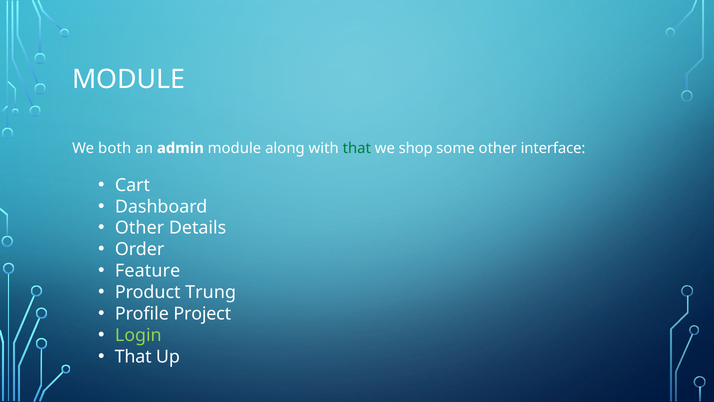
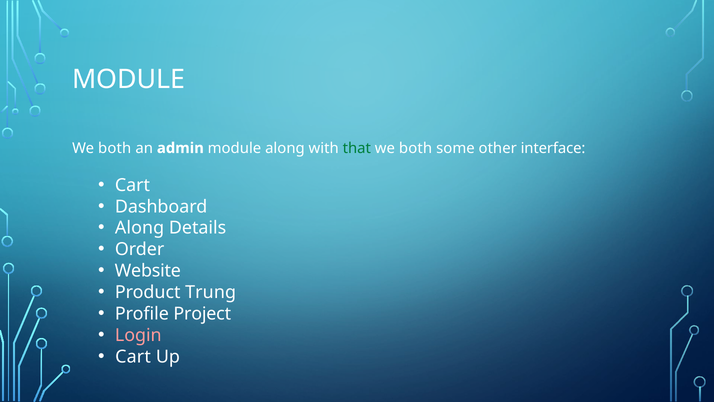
shop at (416, 148): shop -> both
Other at (140, 228): Other -> Along
Feature: Feature -> Website
Login colour: light green -> pink
That at (133, 356): That -> Cart
